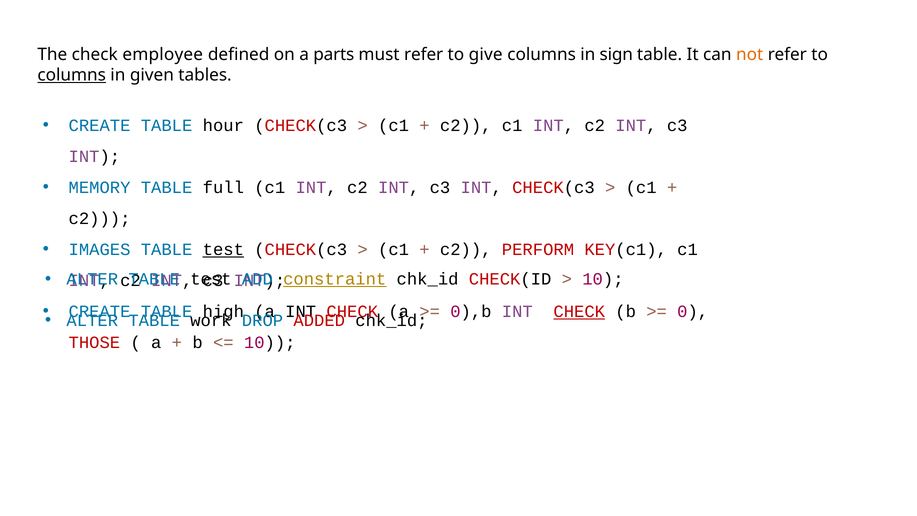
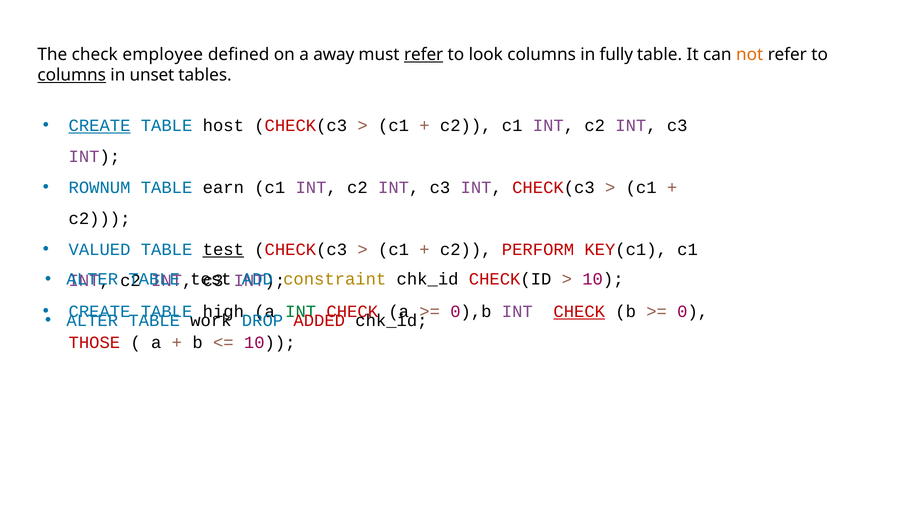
parts: parts -> away
refer at (424, 54) underline: none -> present
give: give -> look
sign: sign -> fully
given: given -> unset
CREATE at (100, 126) underline: none -> present
hour: hour -> host
MEMORY: MEMORY -> ROWNUM
full: full -> earn
IMAGES: IMAGES -> VALUED
constraint underline: present -> none
INT at (301, 311) colour: black -> green
